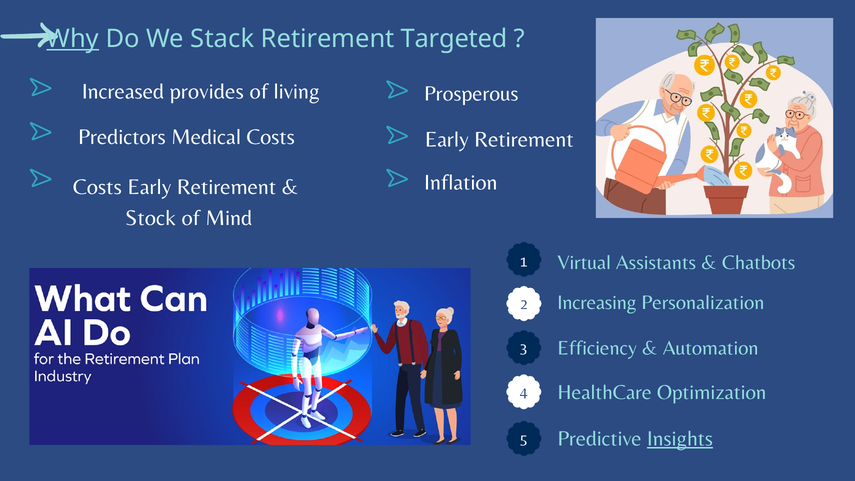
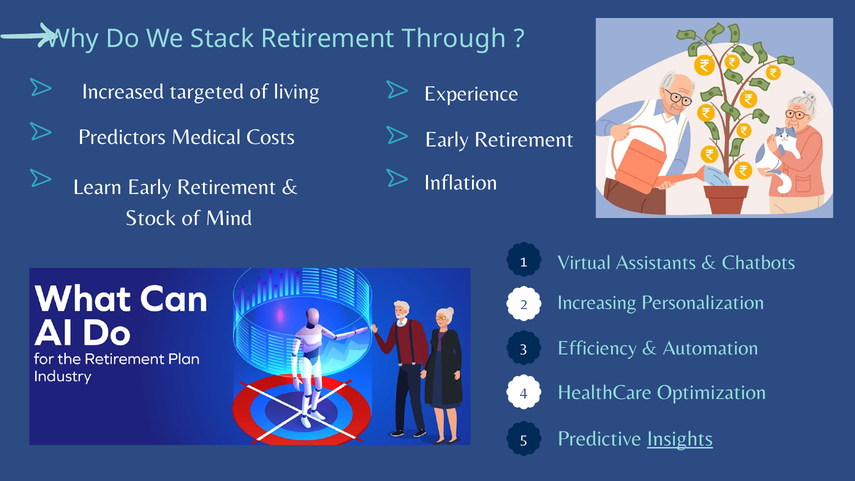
Why underline: present -> none
Targeted: Targeted -> Through
provides: provides -> targeted
Prosperous: Prosperous -> Experience
Costs at (97, 187): Costs -> Learn
